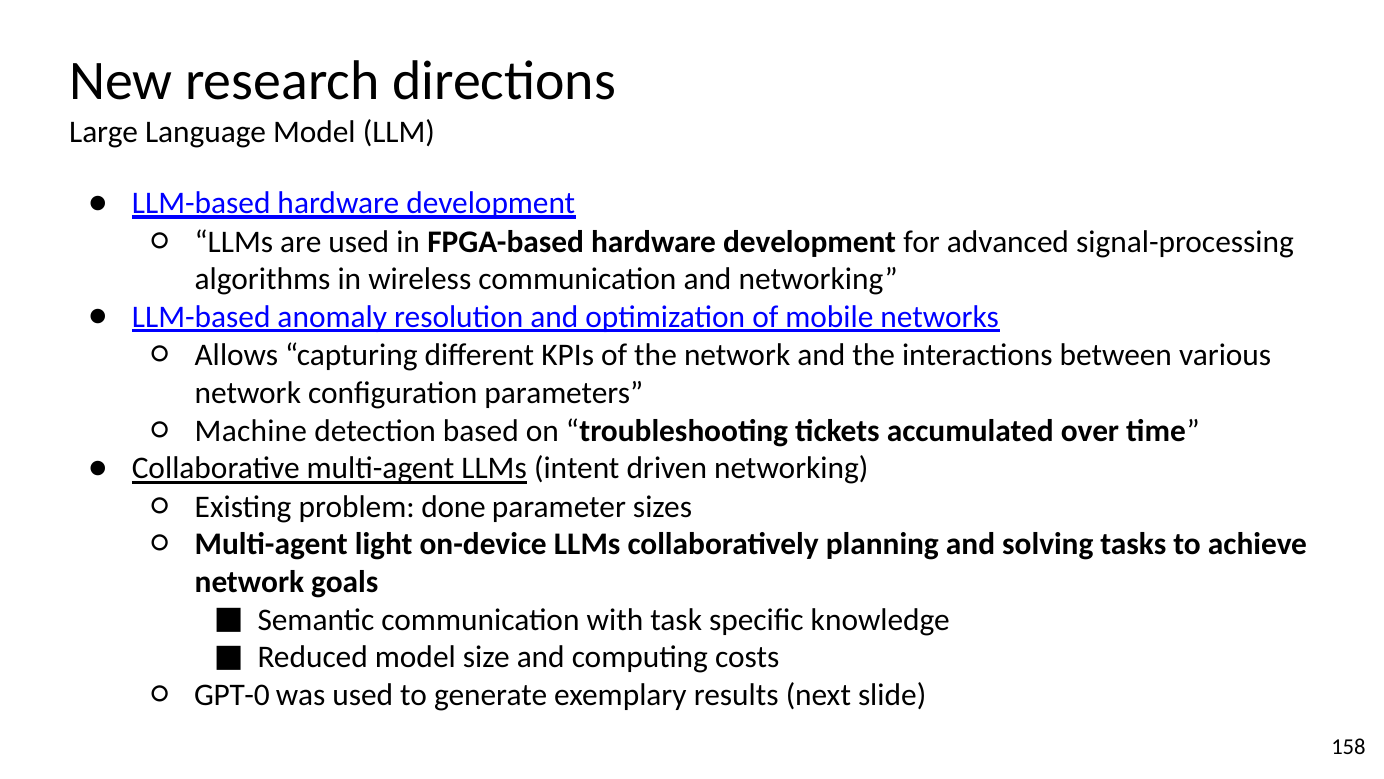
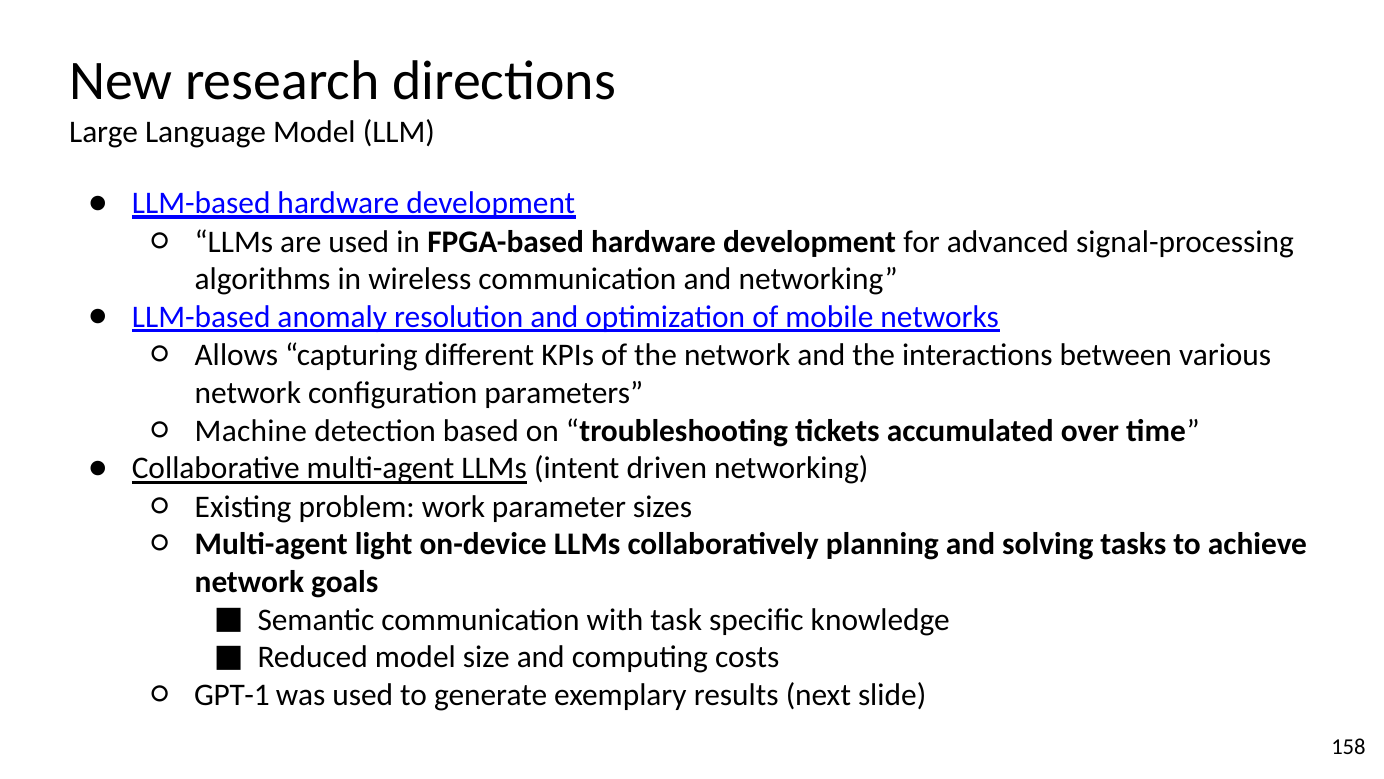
done: done -> work
GPT-0: GPT-0 -> GPT-1
